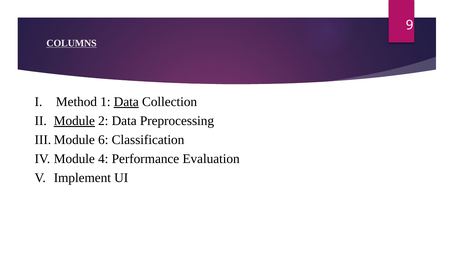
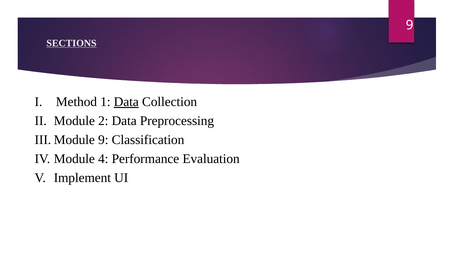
COLUMNS: COLUMNS -> SECTIONS
Module at (74, 121) underline: present -> none
6 at (103, 140): 6 -> 9
